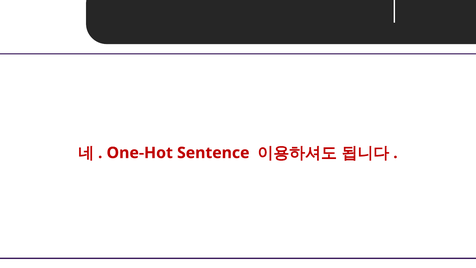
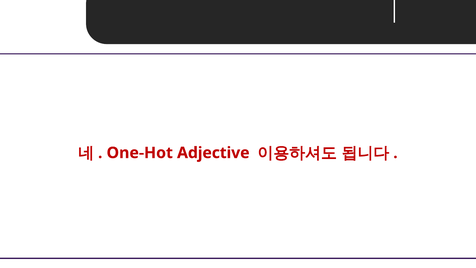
Sentence: Sentence -> Adjective
